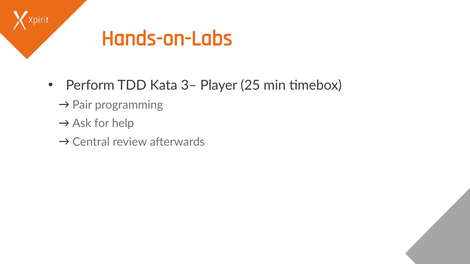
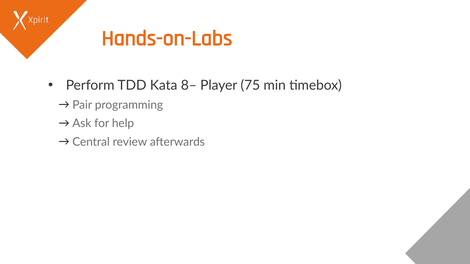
3–: 3– -> 8–
25: 25 -> 75
